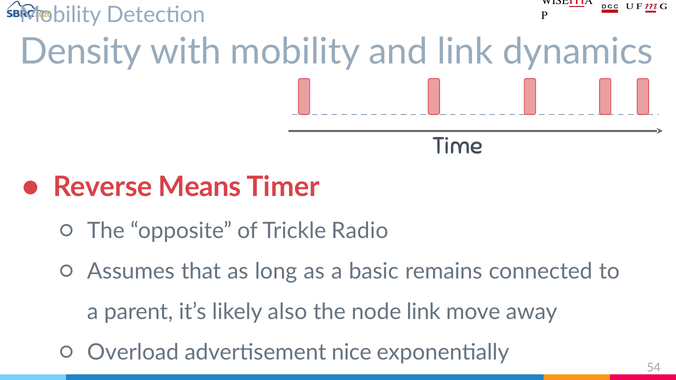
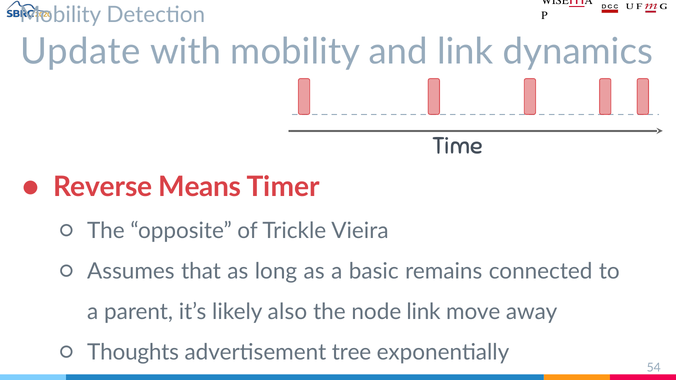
Density: Density -> Update
Radio: Radio -> Vieira
Overload: Overload -> Thoughts
nice: nice -> tree
